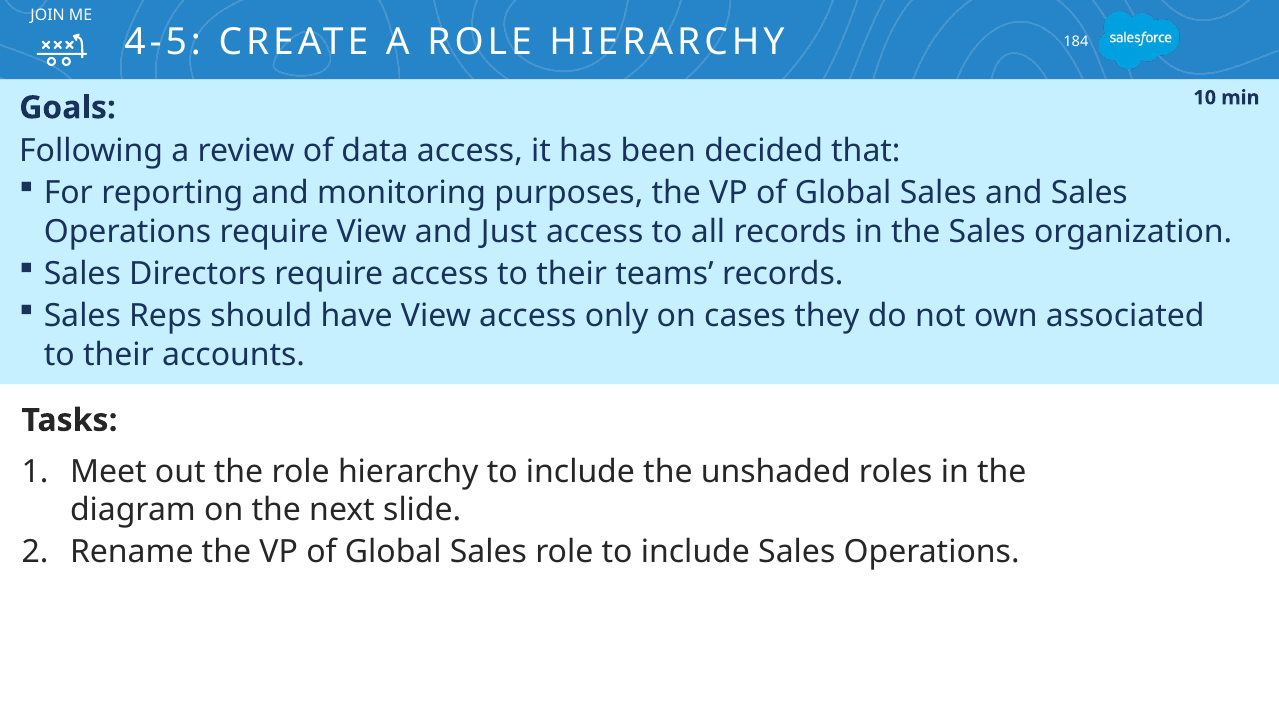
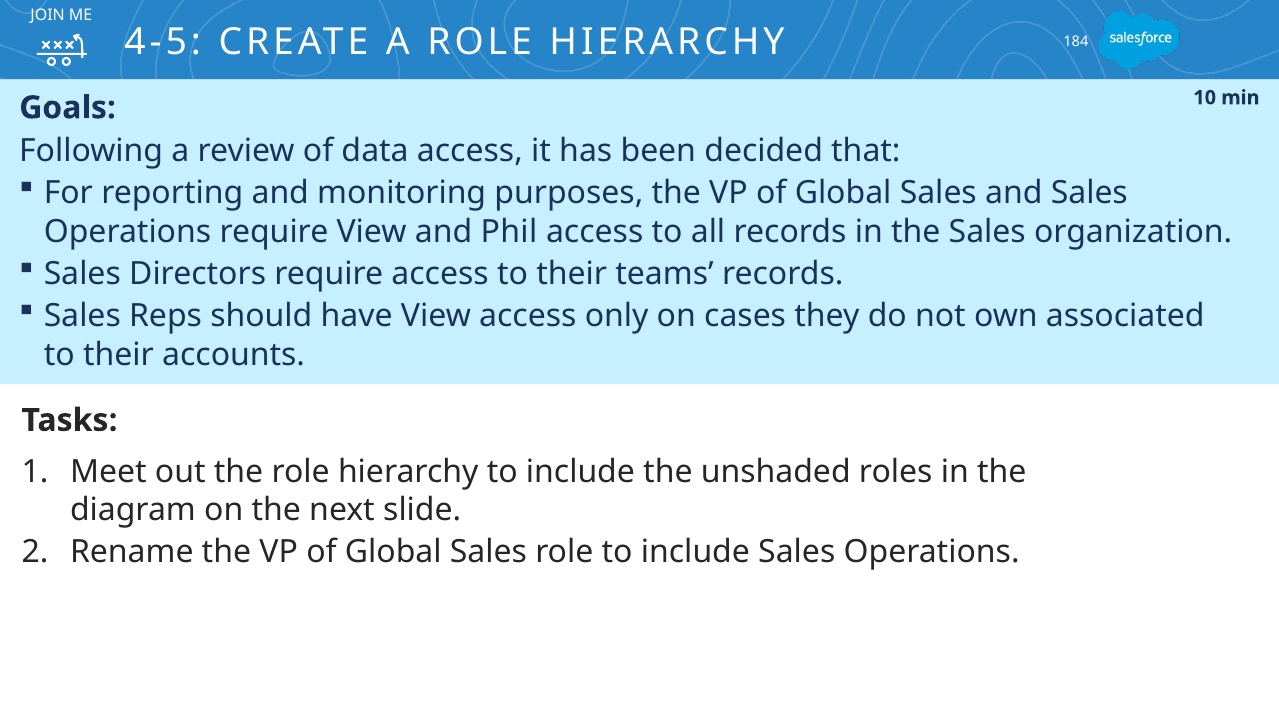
Just: Just -> Phil
